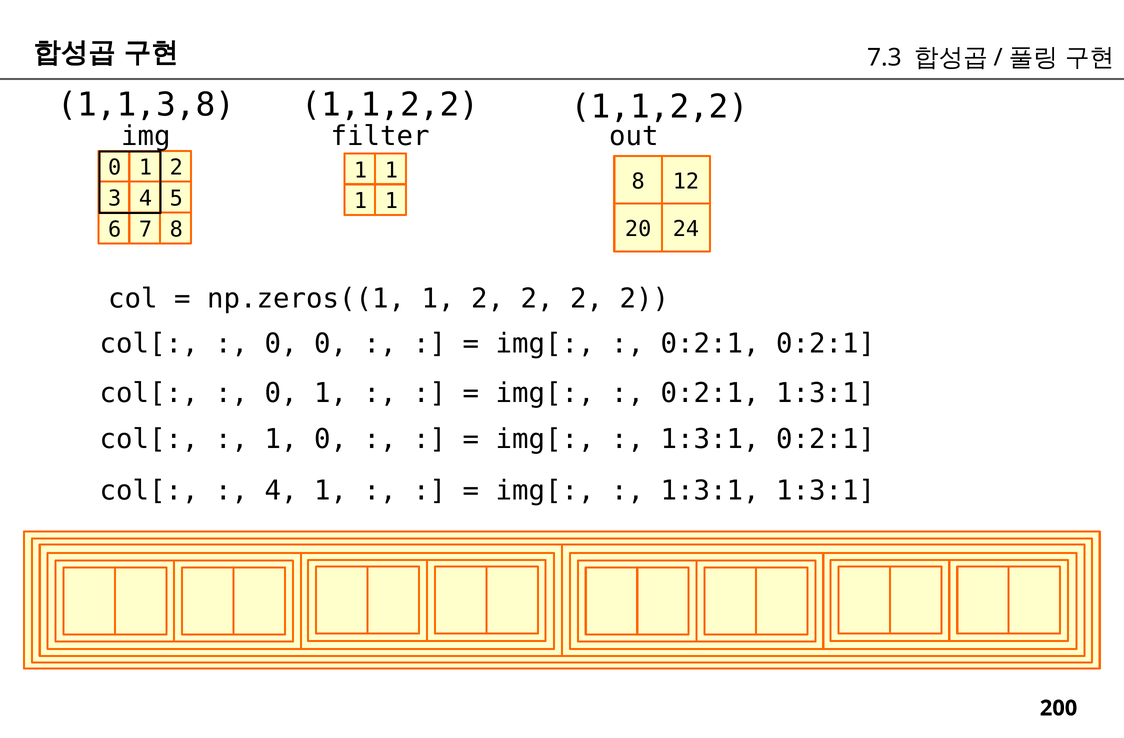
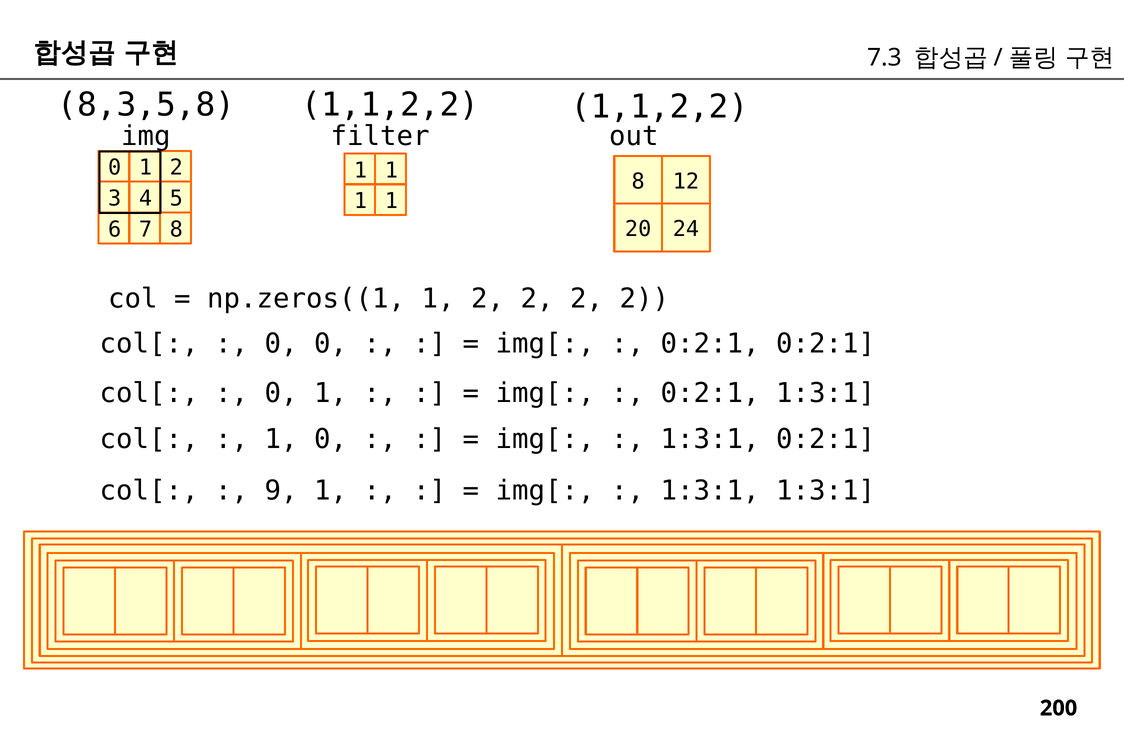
1,1,3,8: 1,1,3,8 -> 8,3,5,8
4 at (281, 491): 4 -> 9
